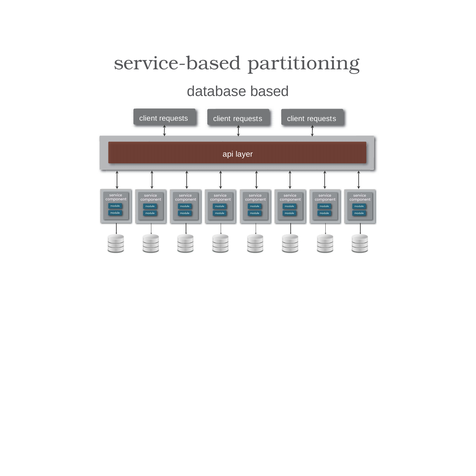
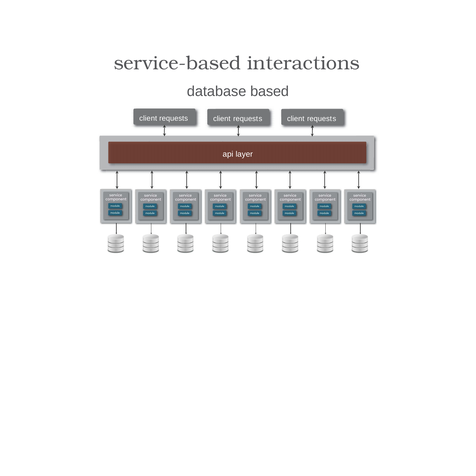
partitioning: partitioning -> interactions
